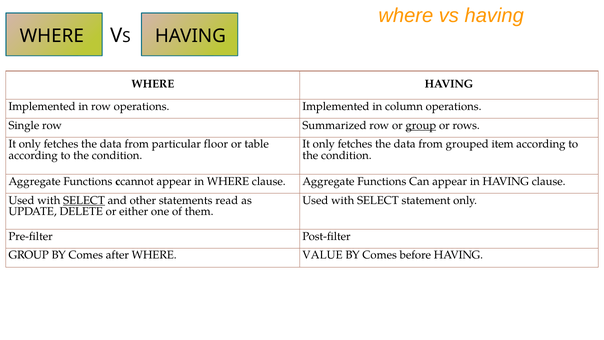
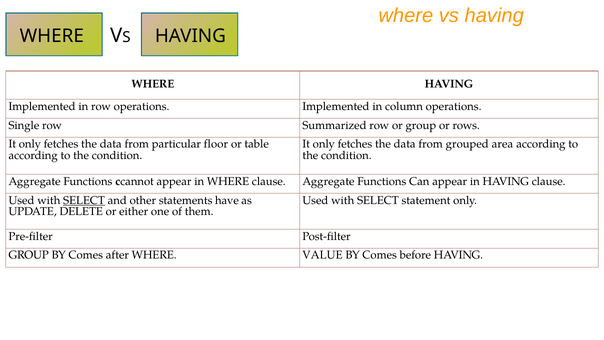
group at (421, 125) underline: present -> none
item: item -> area
read: read -> have
